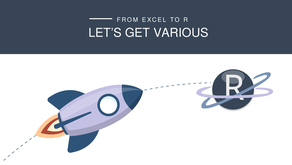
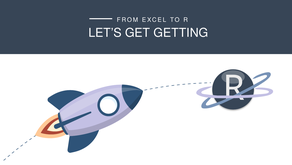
VARIOUS: VARIOUS -> GETTING
